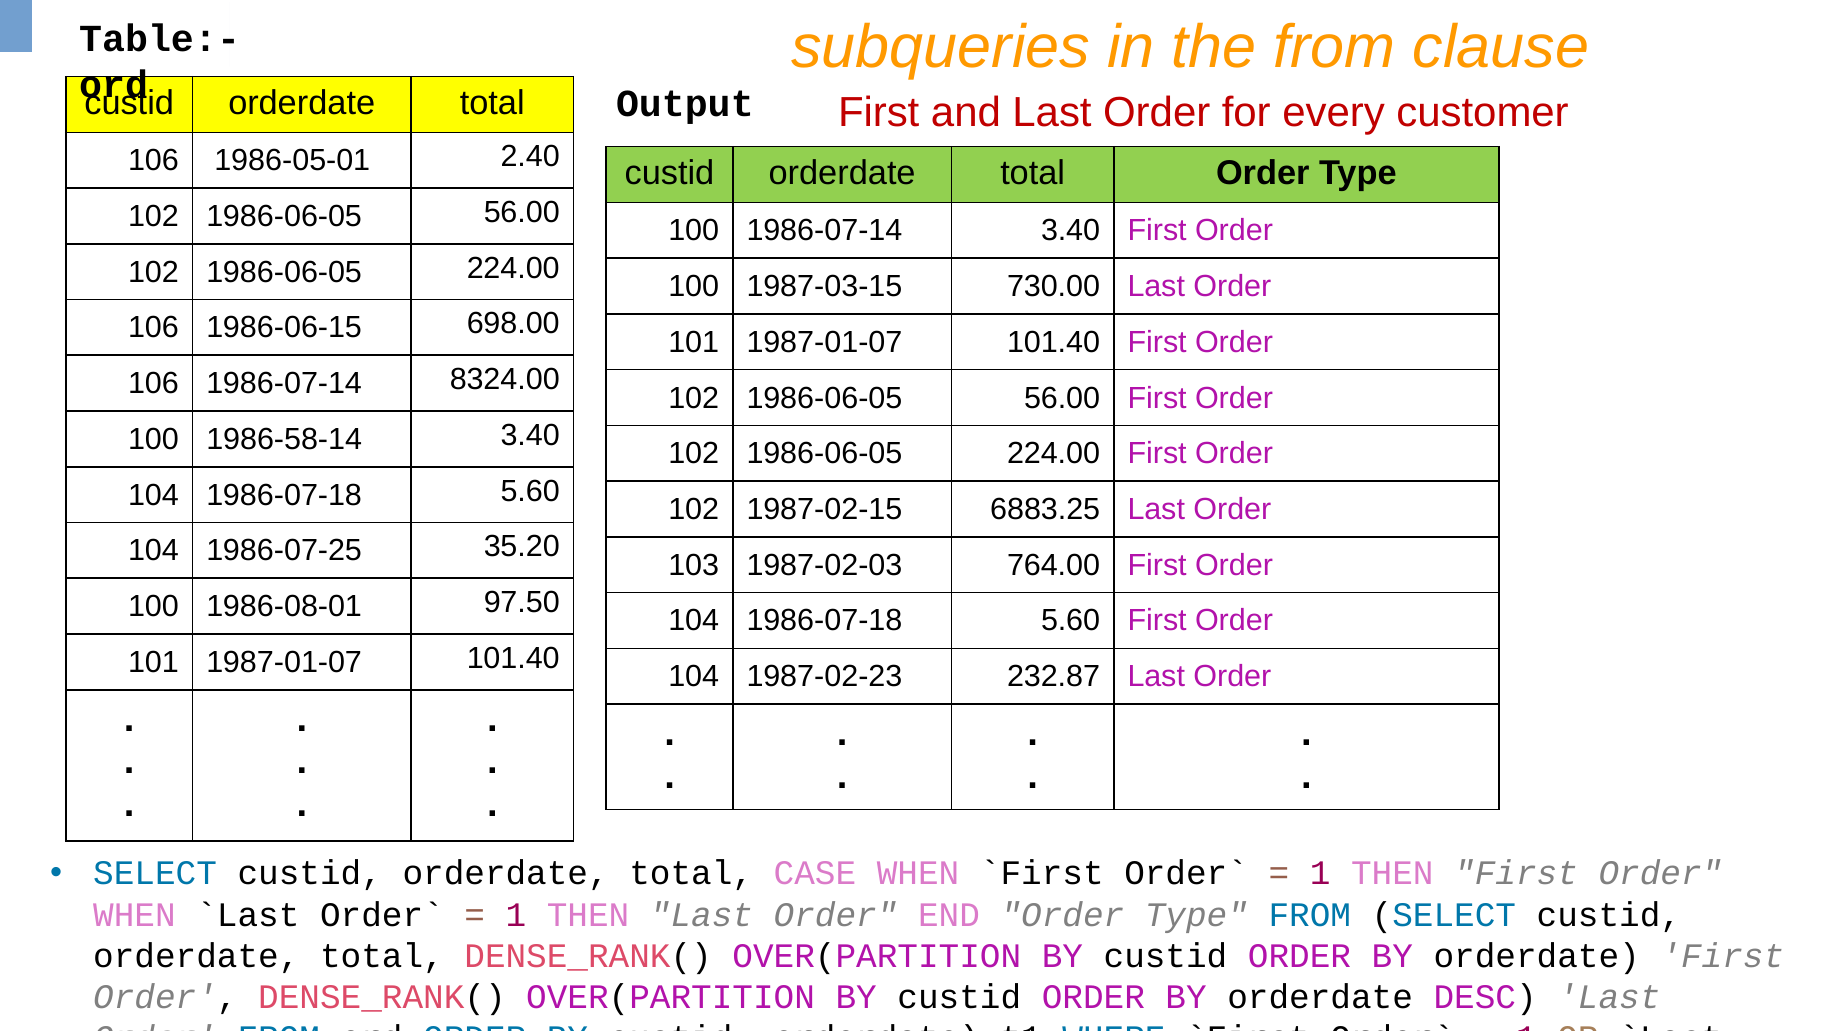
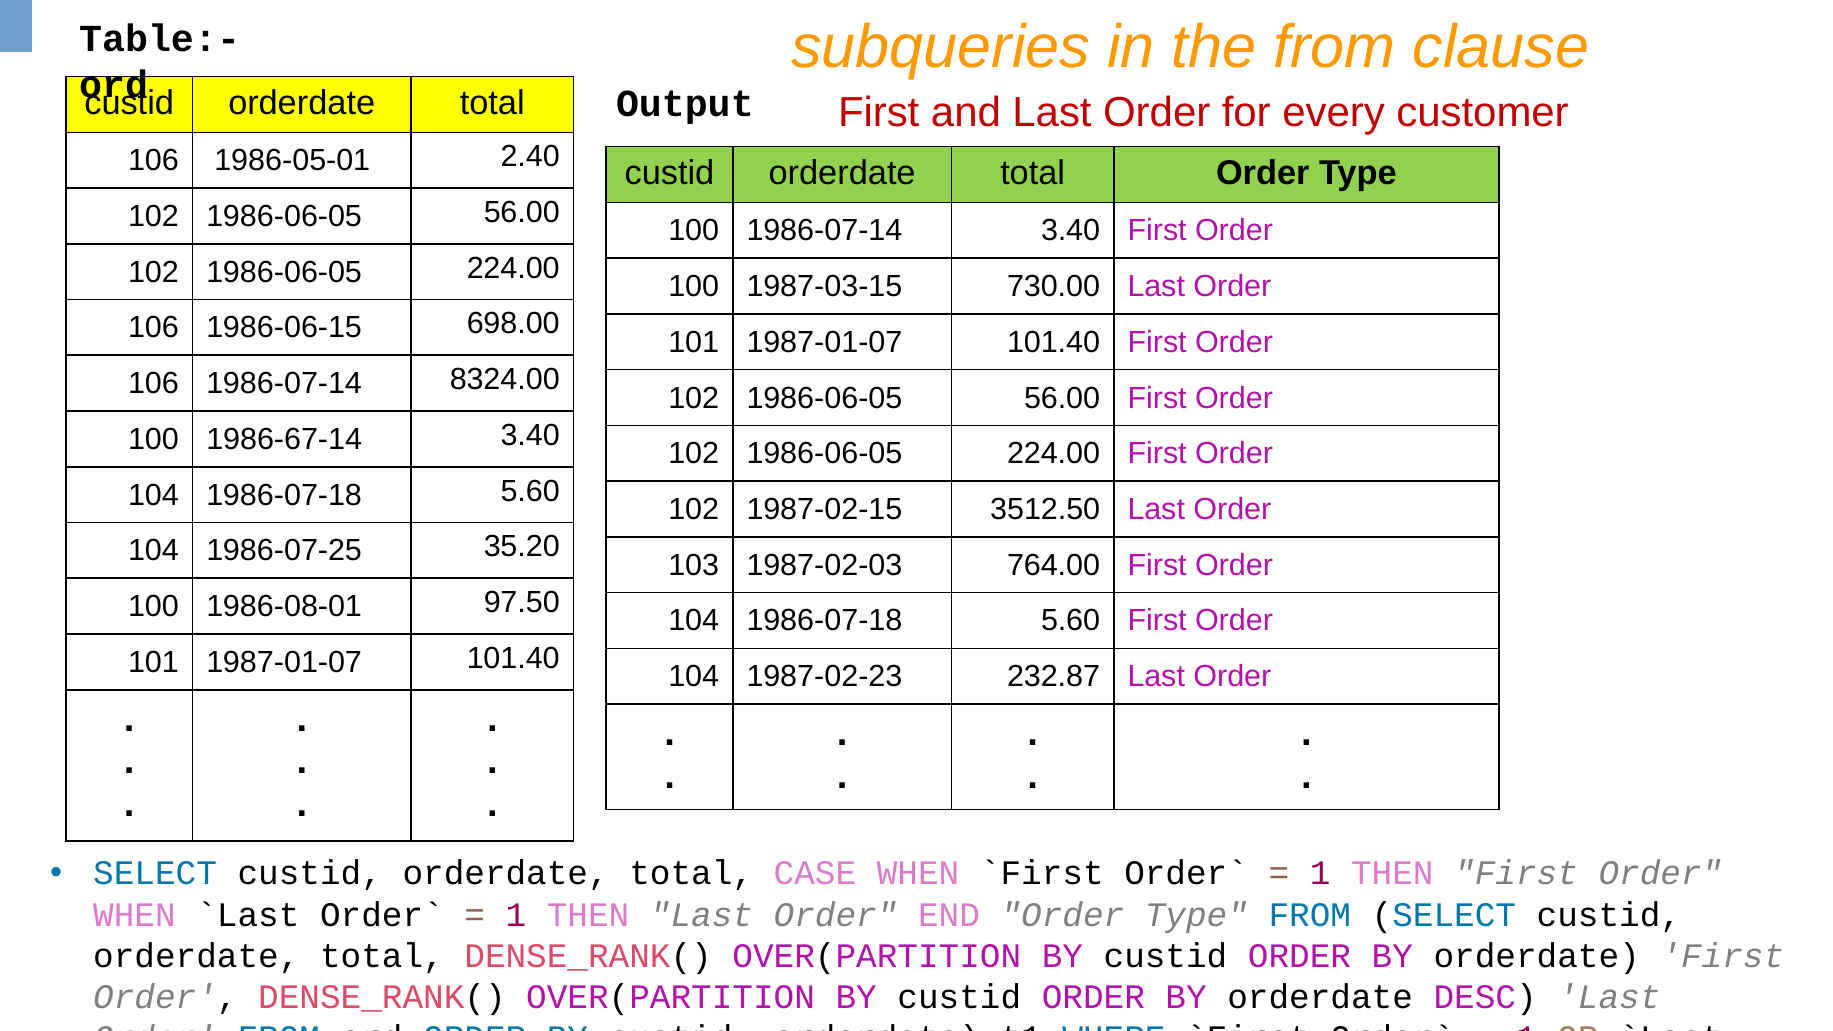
1986-58-14: 1986-58-14 -> 1986-67-14
6883.25: 6883.25 -> 3512.50
